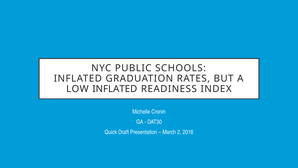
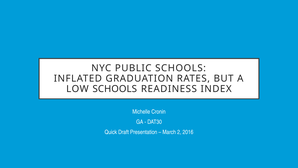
LOW INFLATED: INFLATED -> SCHOOLS
